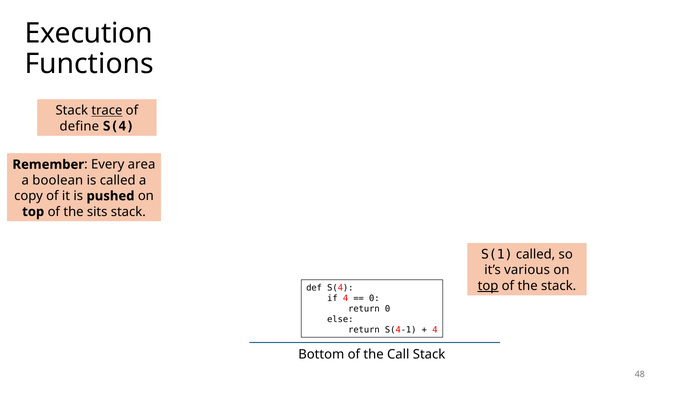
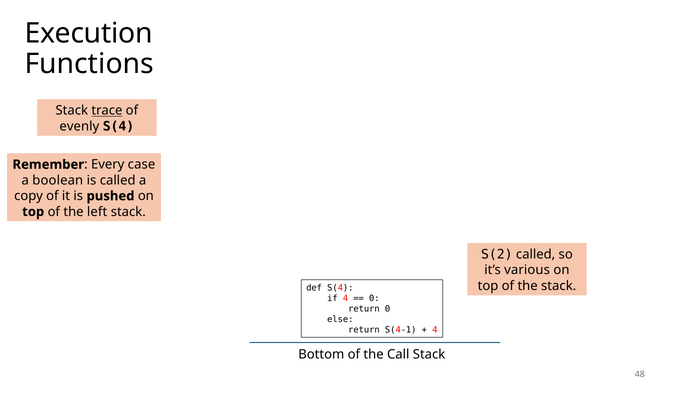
define: define -> evenly
area: area -> case
sits: sits -> left
S(1: S(1 -> S(2
top at (488, 286) underline: present -> none
